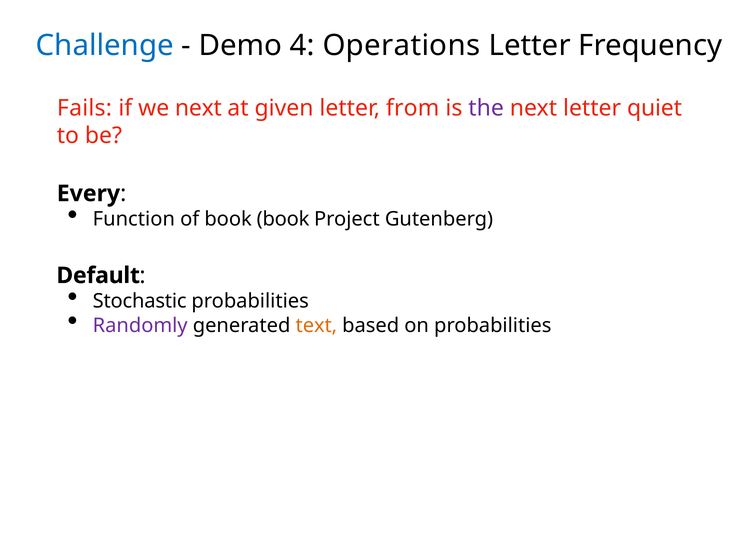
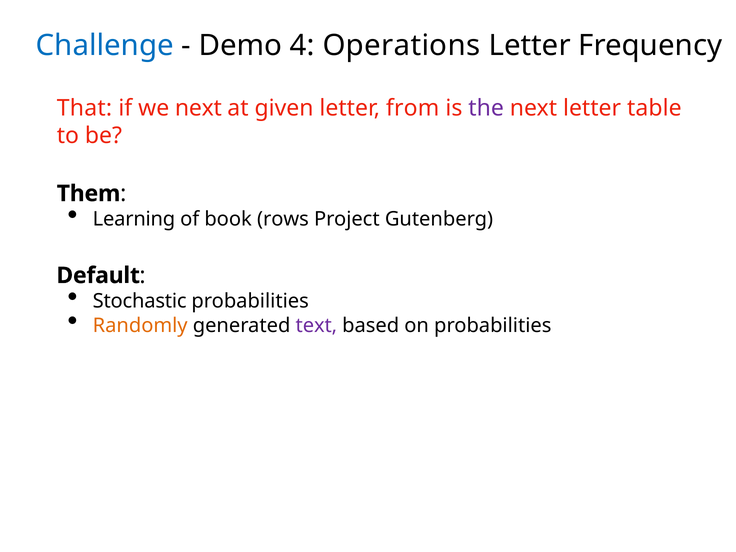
Fails: Fails -> That
quiet: quiet -> table
Every: Every -> Them
Function: Function -> Learning
book book: book -> rows
Randomly colour: purple -> orange
text colour: orange -> purple
